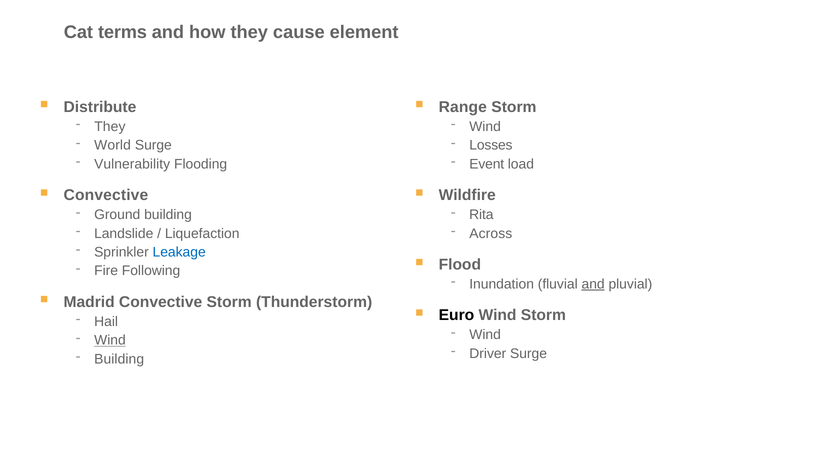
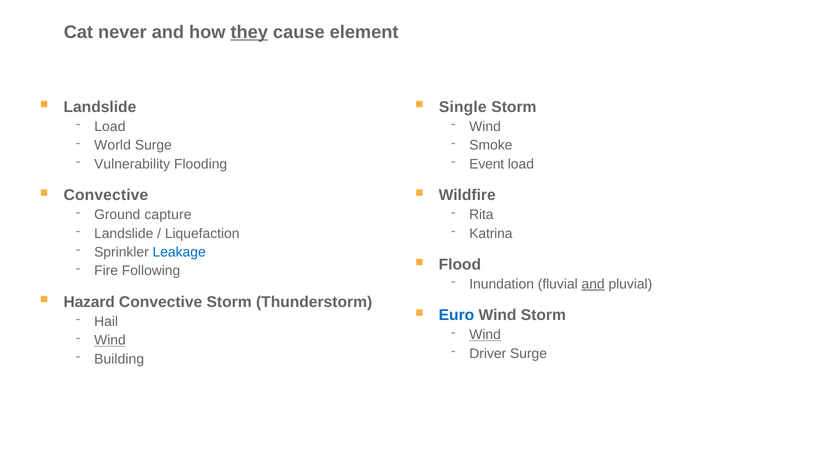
terms: terms -> never
they at (249, 32) underline: none -> present
Distribute at (100, 107): Distribute -> Landslide
Range: Range -> Single
They at (110, 127): They -> Load
Losses: Losses -> Smoke
Ground building: building -> capture
Across: Across -> Katrina
Madrid: Madrid -> Hazard
Euro colour: black -> blue
Wind at (485, 335) underline: none -> present
